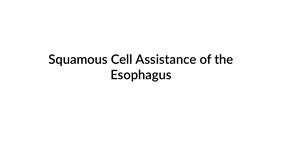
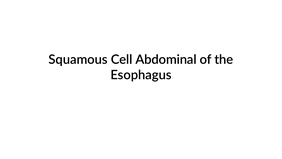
Assistance: Assistance -> Abdominal
